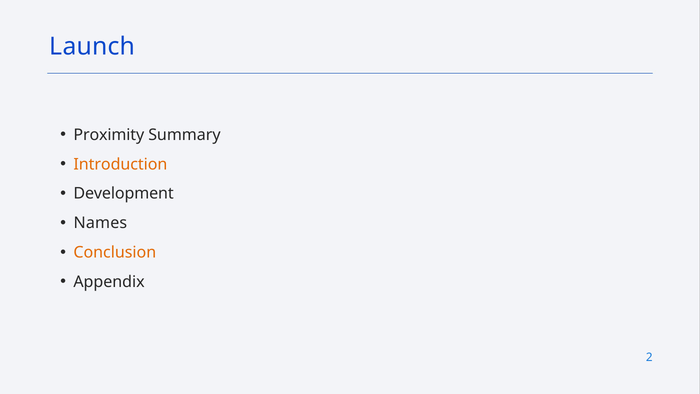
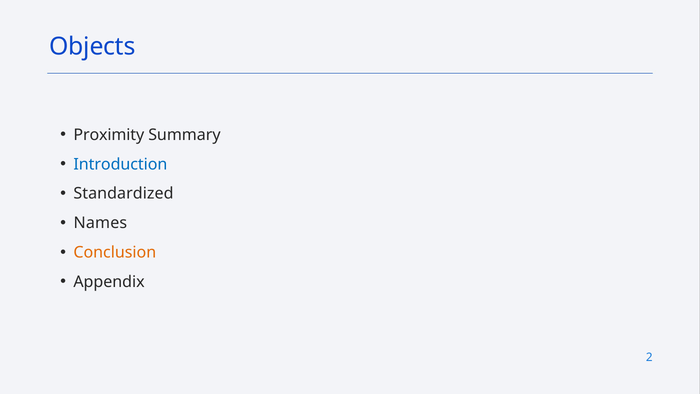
Launch: Launch -> Objects
Introduction colour: orange -> blue
Development: Development -> Standardized
